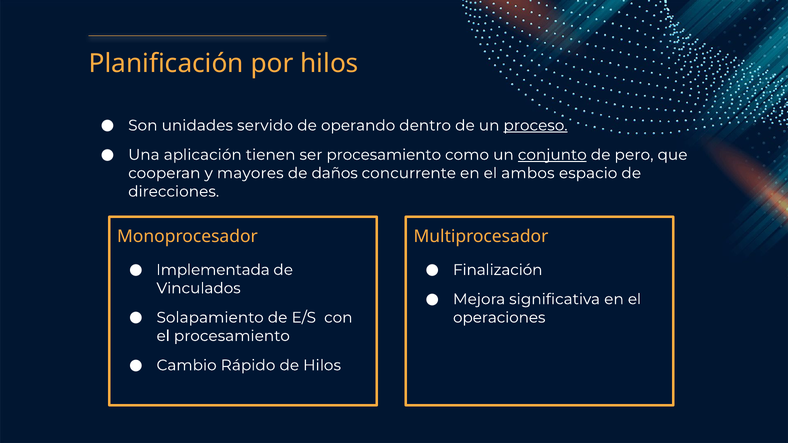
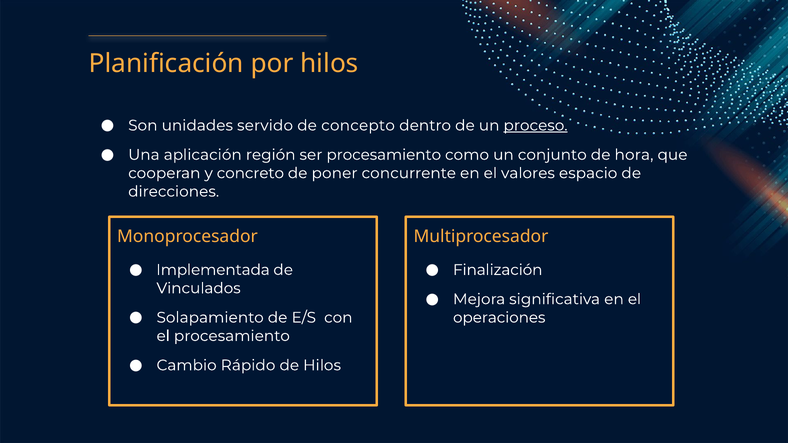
operando: operando -> concepto
tienen: tienen -> región
conjunto underline: present -> none
pero: pero -> hora
mayores: mayores -> concreto
daños: daños -> poner
ambos: ambos -> valores
